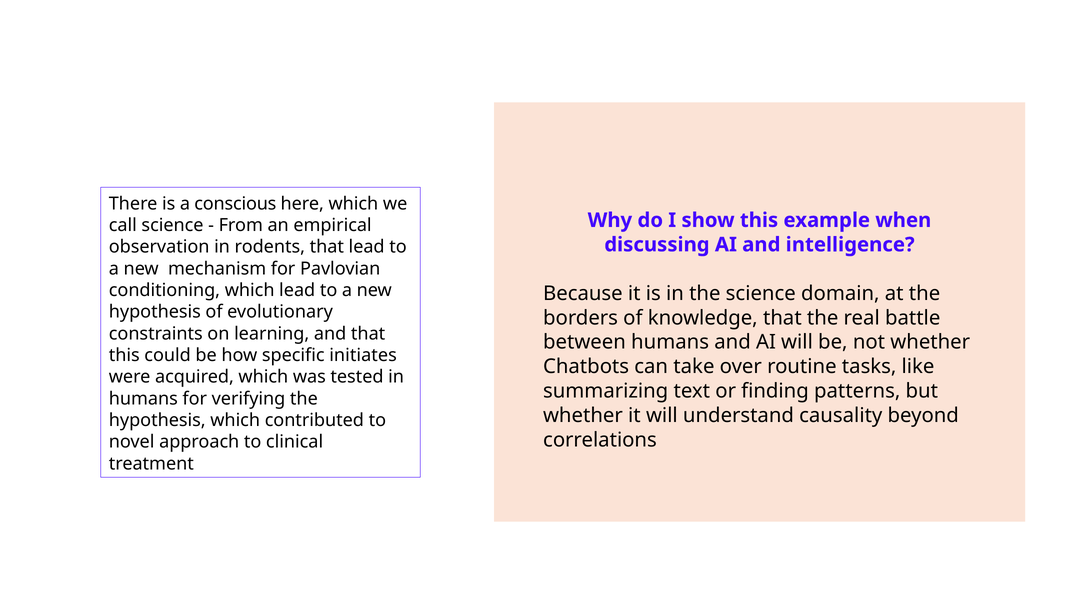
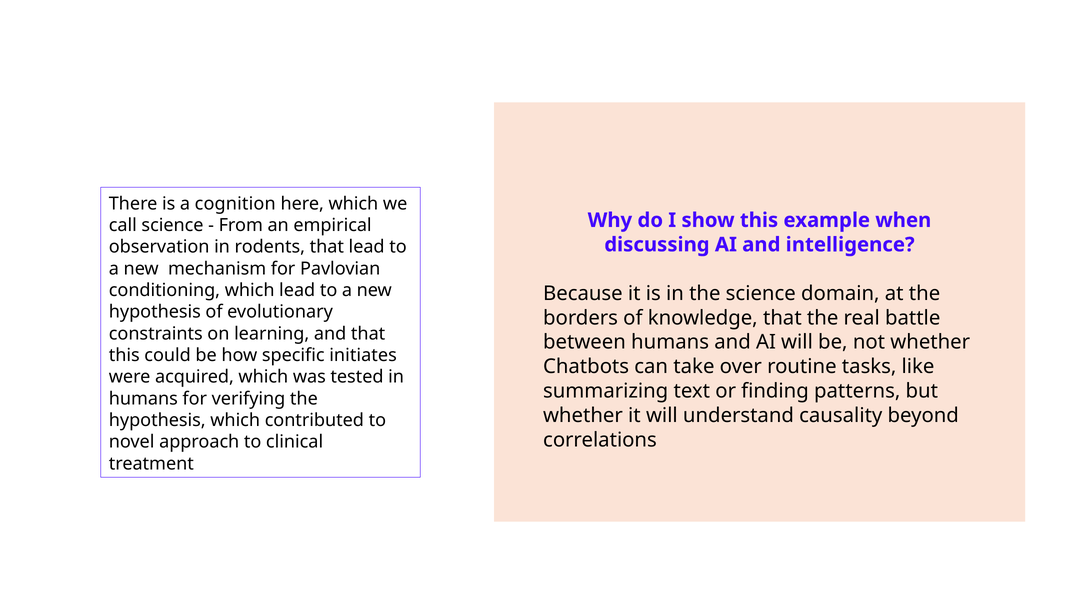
conscious: conscious -> cognition
